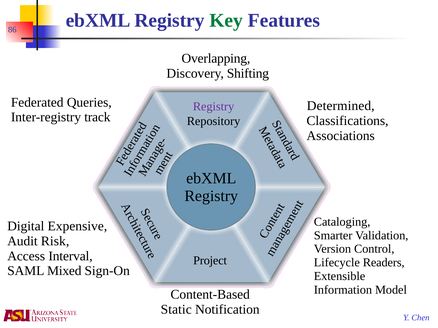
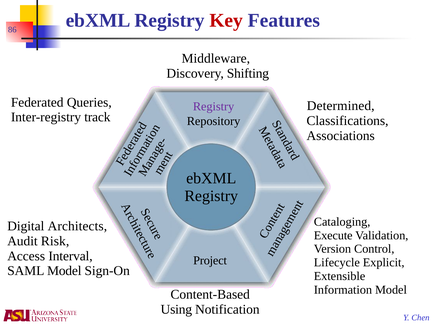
Key colour: green -> red
Overlapping: Overlapping -> Middleware
Expensive: Expensive -> Architects
Smarter: Smarter -> Execute
Readers: Readers -> Explicit
SAML Mixed: Mixed -> Model
Static: Static -> Using
